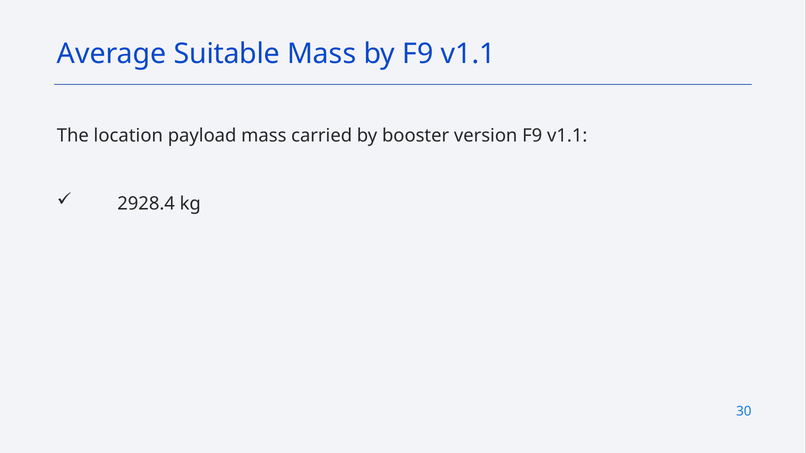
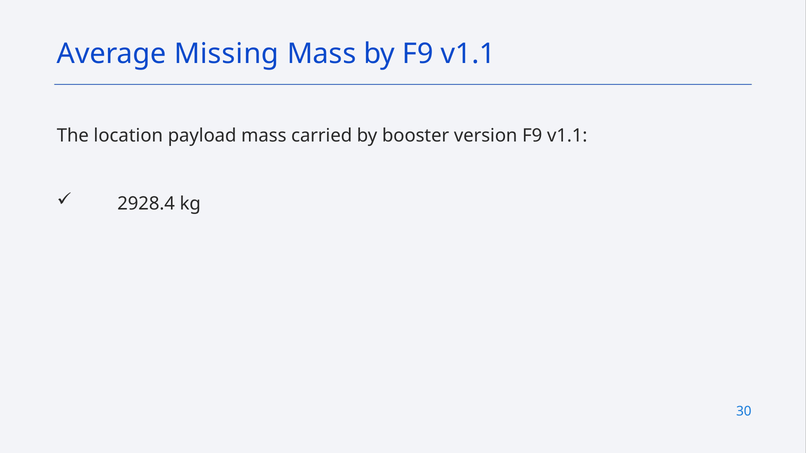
Suitable: Suitable -> Missing
